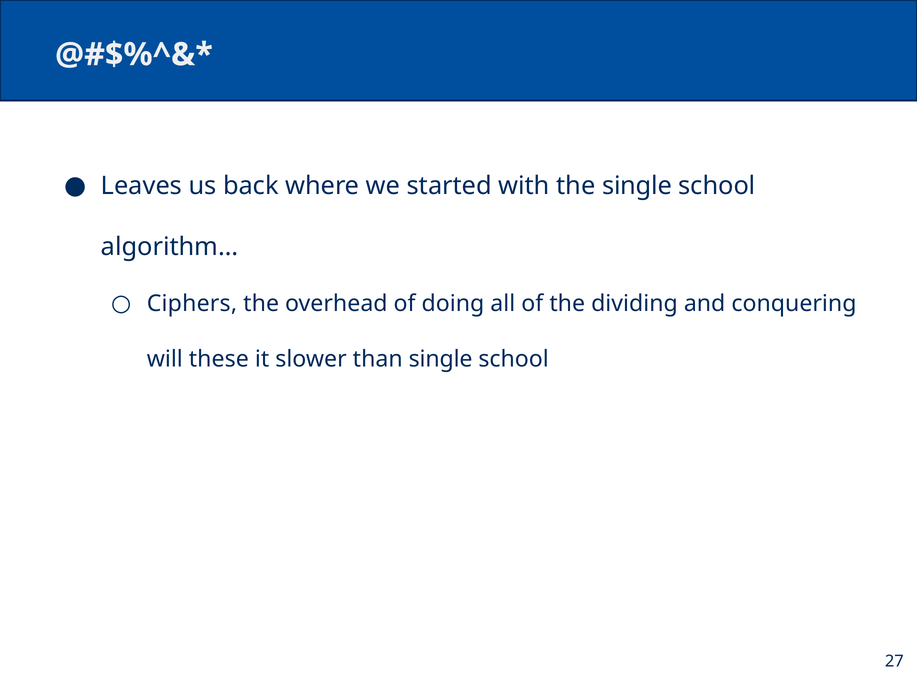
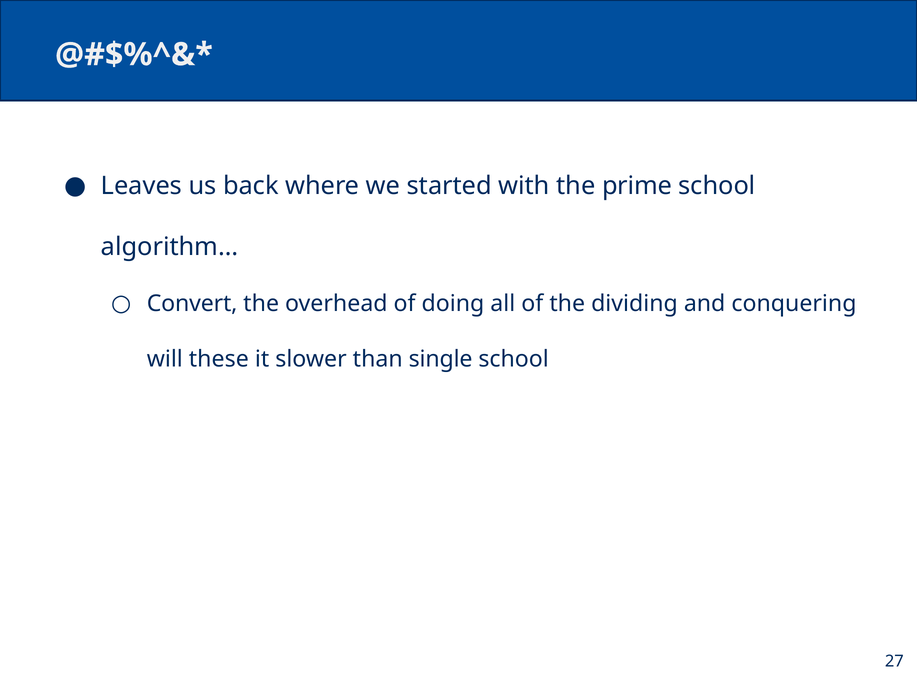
the single: single -> prime
Ciphers: Ciphers -> Convert
